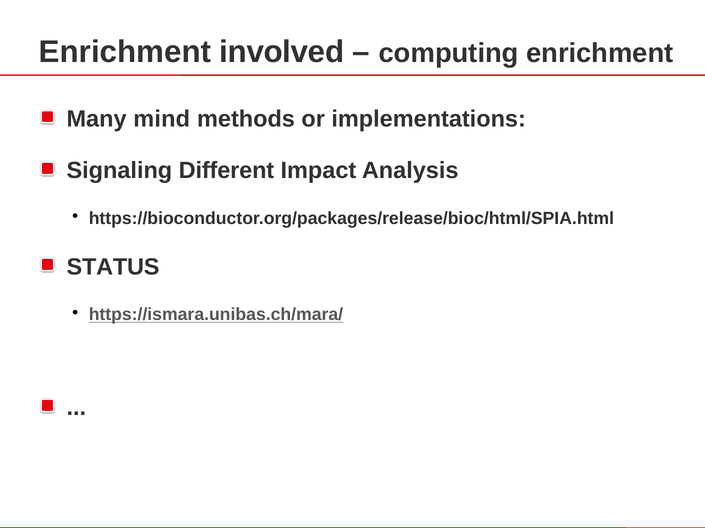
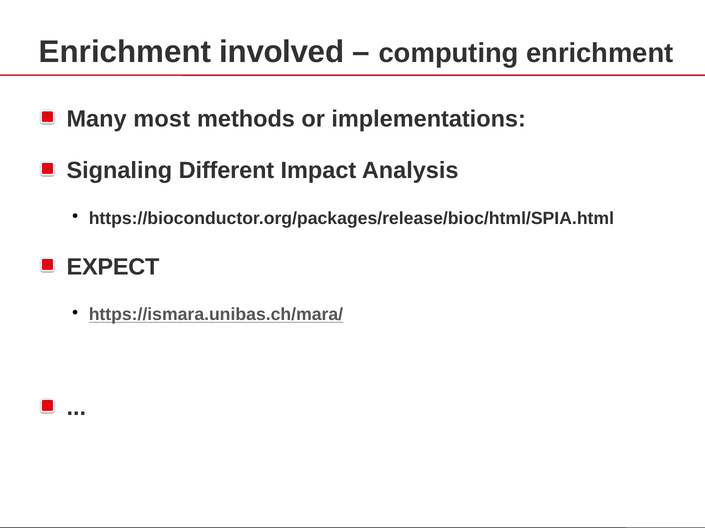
mind: mind -> most
STATUS: STATUS -> EXPECT
